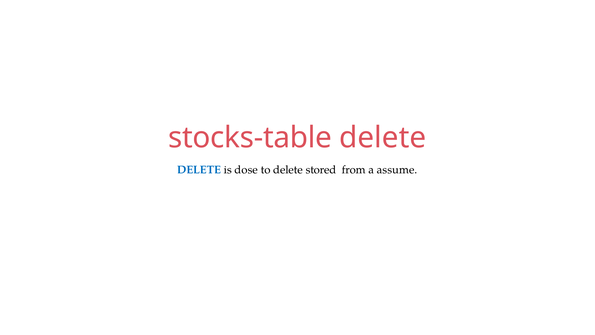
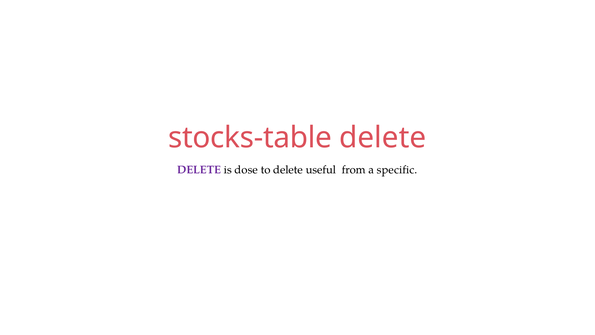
DELETE at (199, 170) colour: blue -> purple
stored: stored -> useful
assume: assume -> specific
